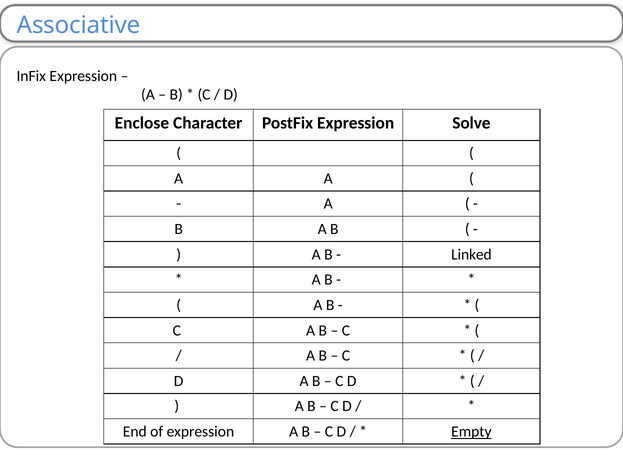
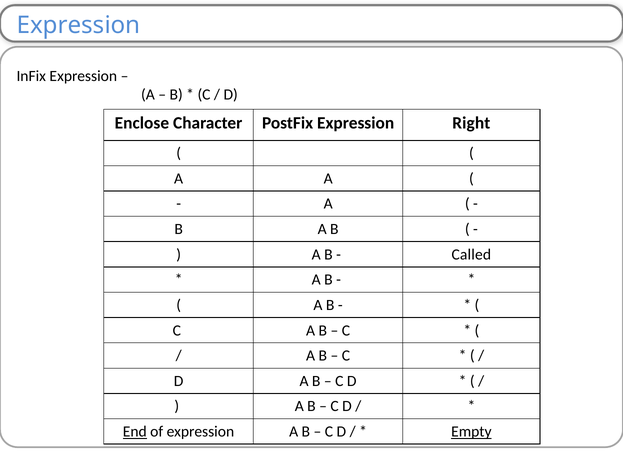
Associative at (79, 25): Associative -> Expression
Solve: Solve -> Right
Linked: Linked -> Called
End underline: none -> present
